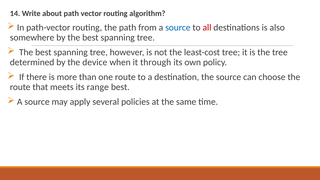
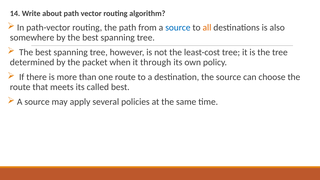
all colour: red -> orange
device: device -> packet
range: range -> called
